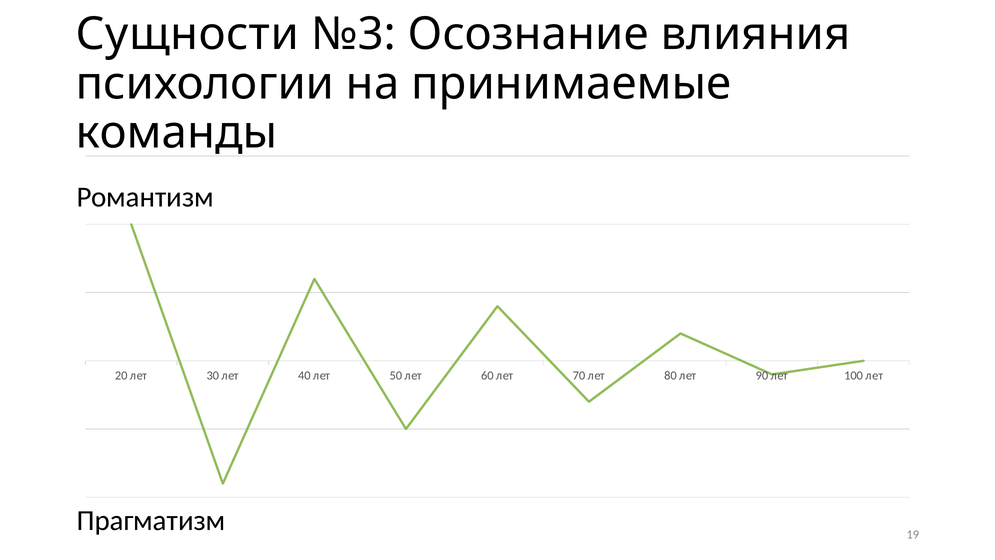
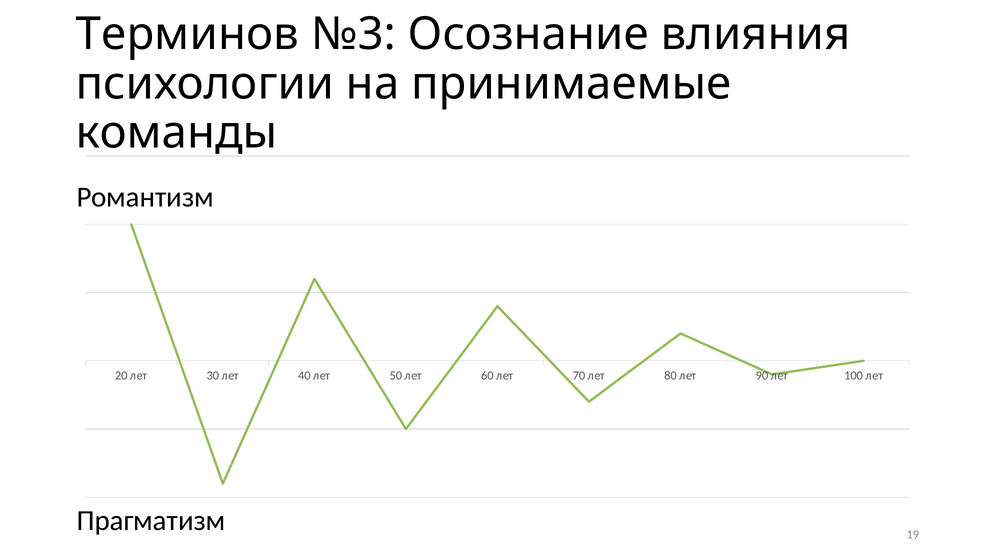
Сущности: Сущности -> Терминов
